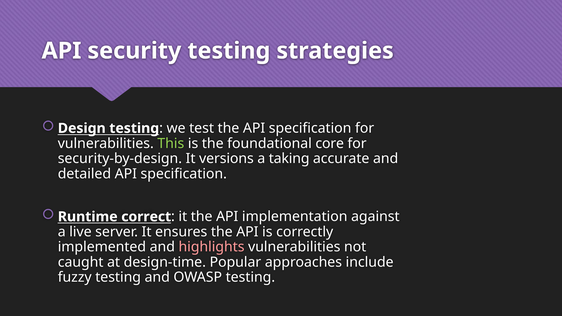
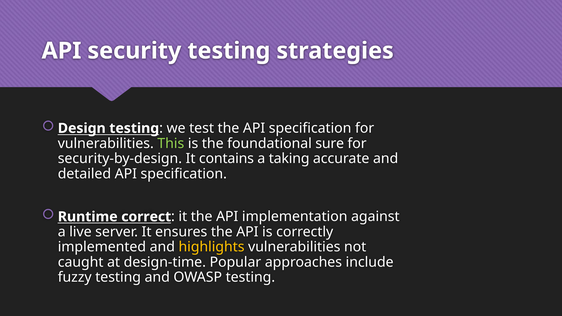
core: core -> sure
versions: versions -> contains
highlights colour: pink -> yellow
